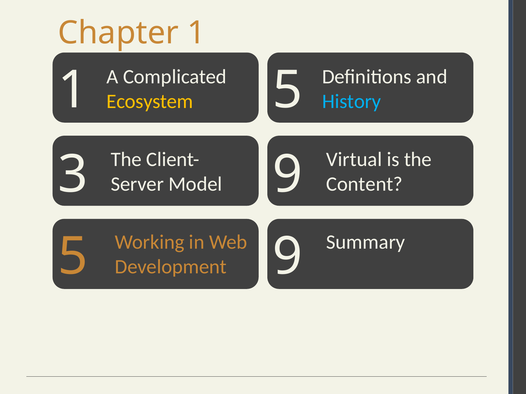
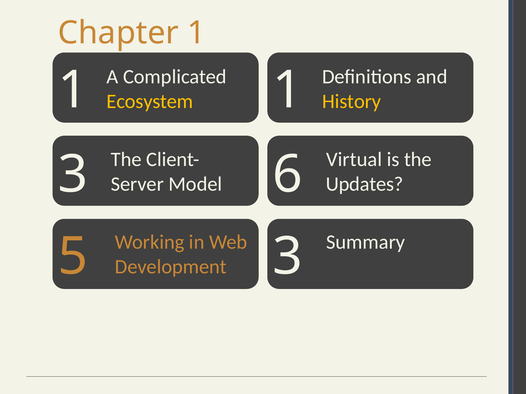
5 at (288, 90): 5 -> 1
History colour: light blue -> yellow
3 9: 9 -> 6
Content: Content -> Updates
5 9: 9 -> 3
